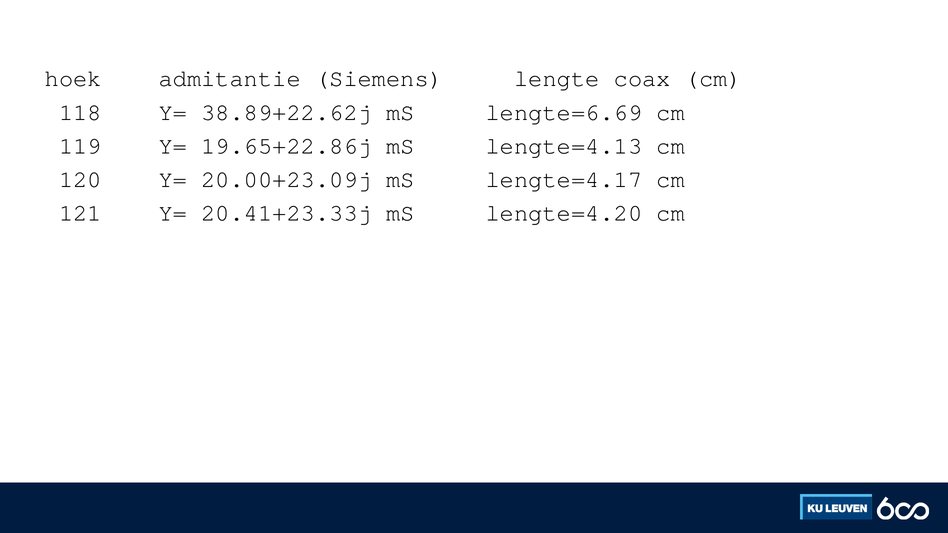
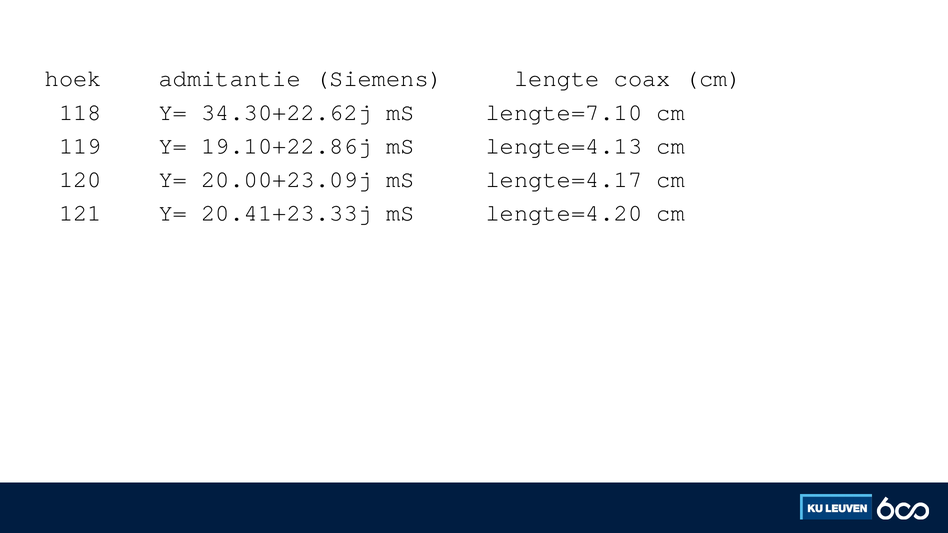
38.89+22.62j: 38.89+22.62j -> 34.30+22.62j
lengte=6.69: lengte=6.69 -> lengte=7.10
19.65+22.86j: 19.65+22.86j -> 19.10+22.86j
